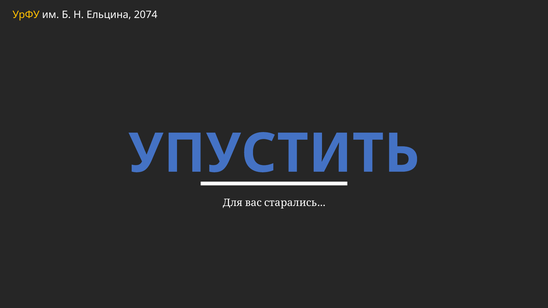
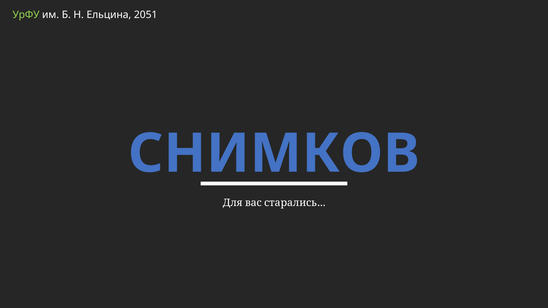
УрФУ colour: yellow -> light green
2074: 2074 -> 2051
УПУСТИТЬ: УПУСТИТЬ -> СНИМКОВ
